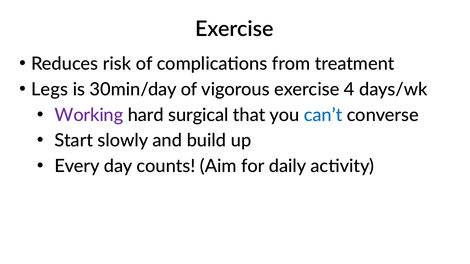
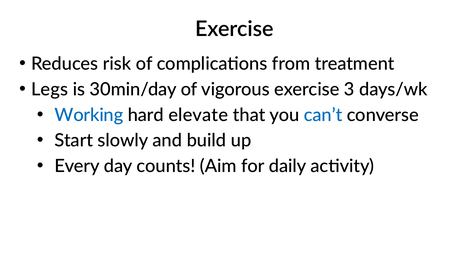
4: 4 -> 3
Working colour: purple -> blue
surgical: surgical -> elevate
